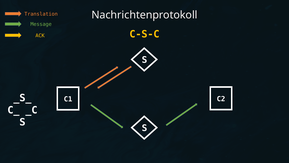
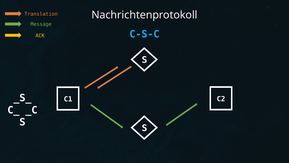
C-S-C colour: yellow -> light blue
